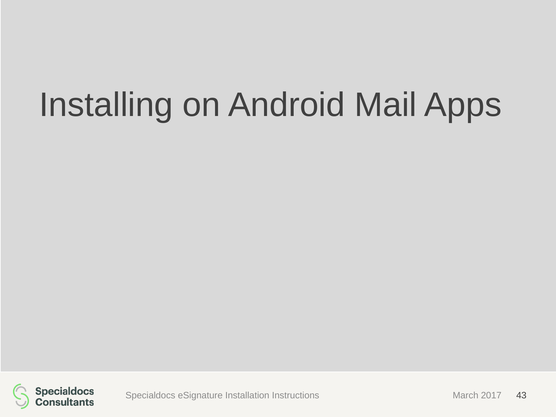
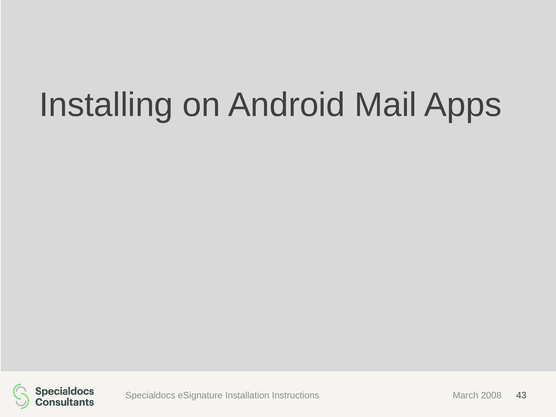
2017: 2017 -> 2008
